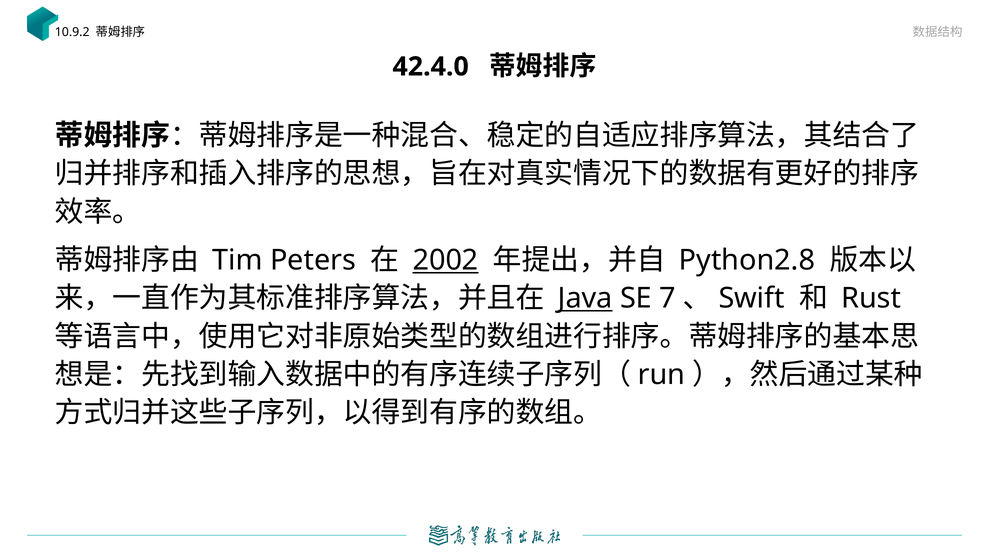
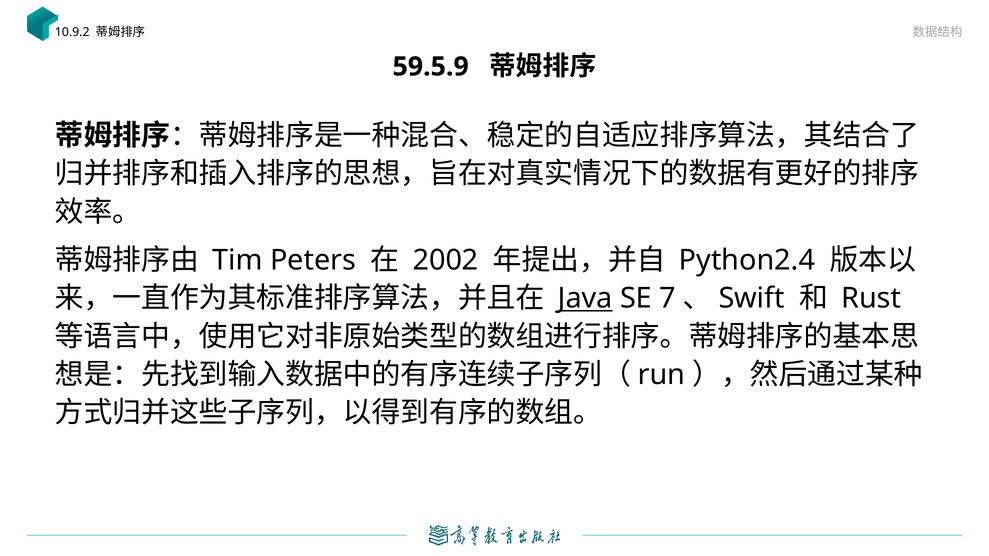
42.4.0: 42.4.0 -> 59.5.9
2002 underline: present -> none
Python2.8: Python2.8 -> Python2.4
